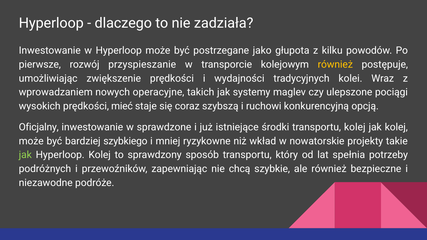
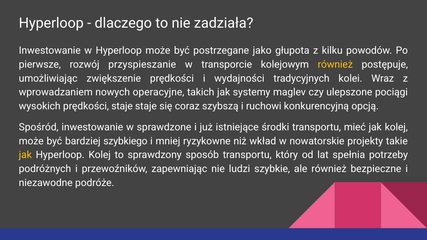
prędkości mieć: mieć -> staje
Oficjalny: Oficjalny -> Spośród
transportu kolej: kolej -> mieć
jak at (25, 155) colour: light green -> yellow
chcą: chcą -> ludzi
